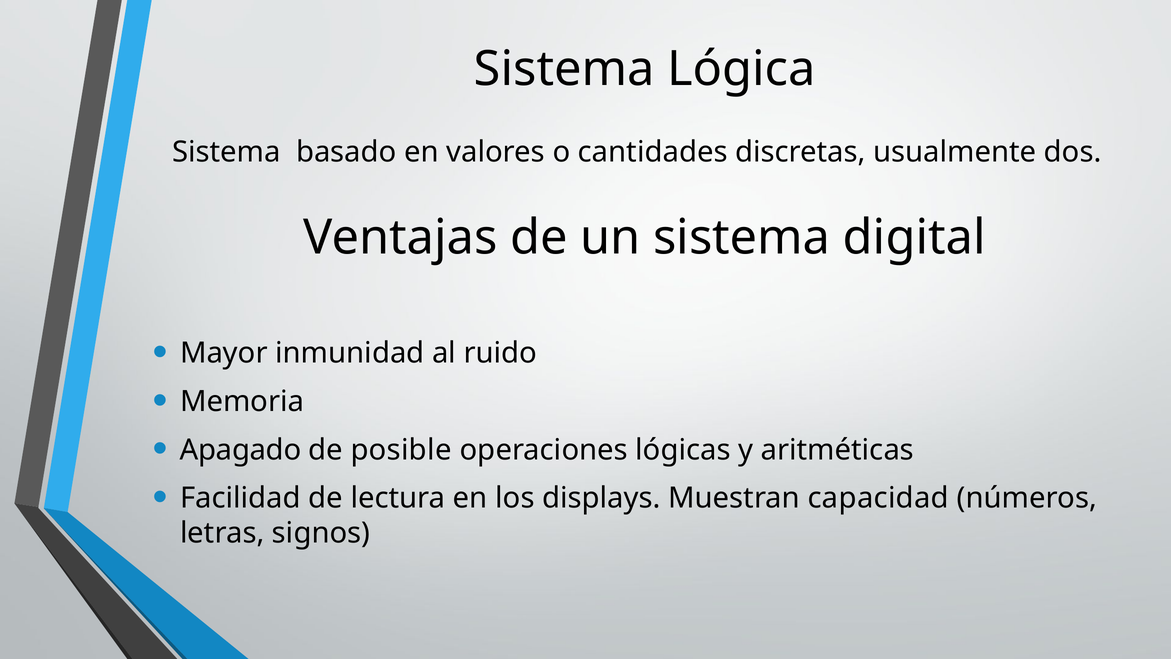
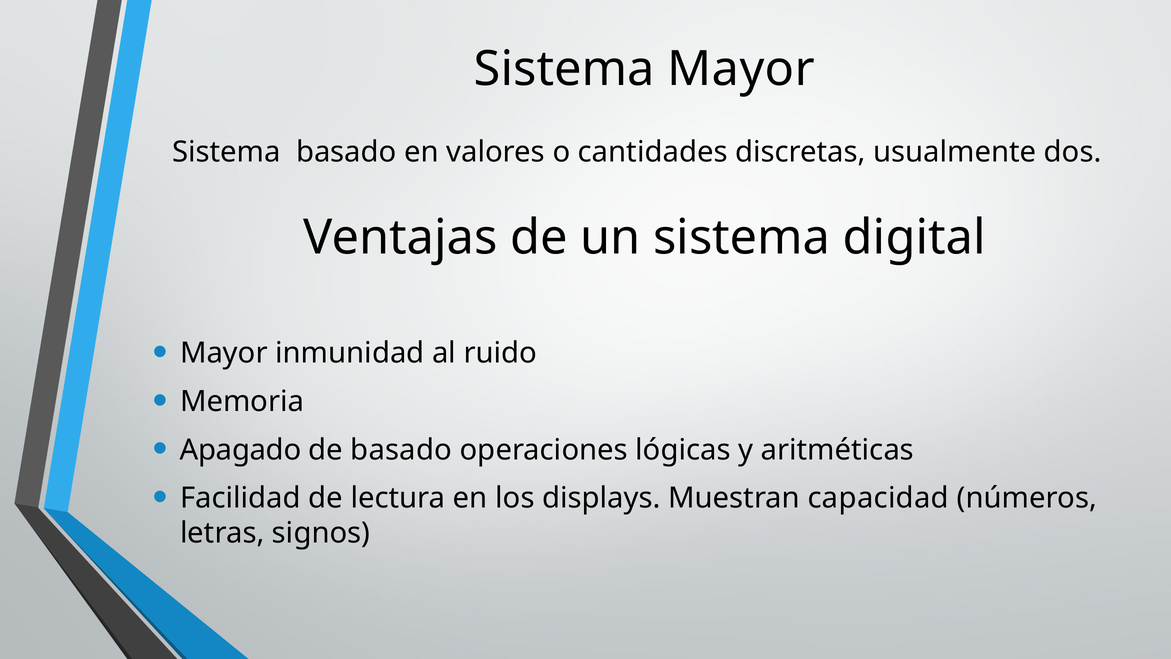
Sistema Lógica: Lógica -> Mayor
de posible: posible -> basado
